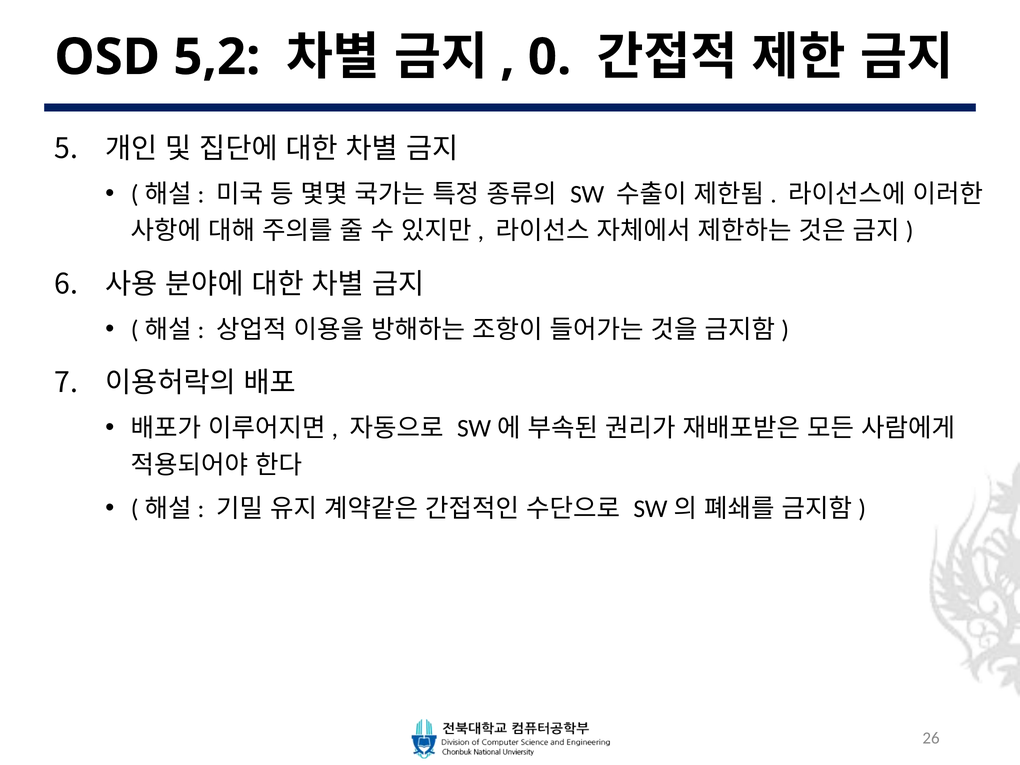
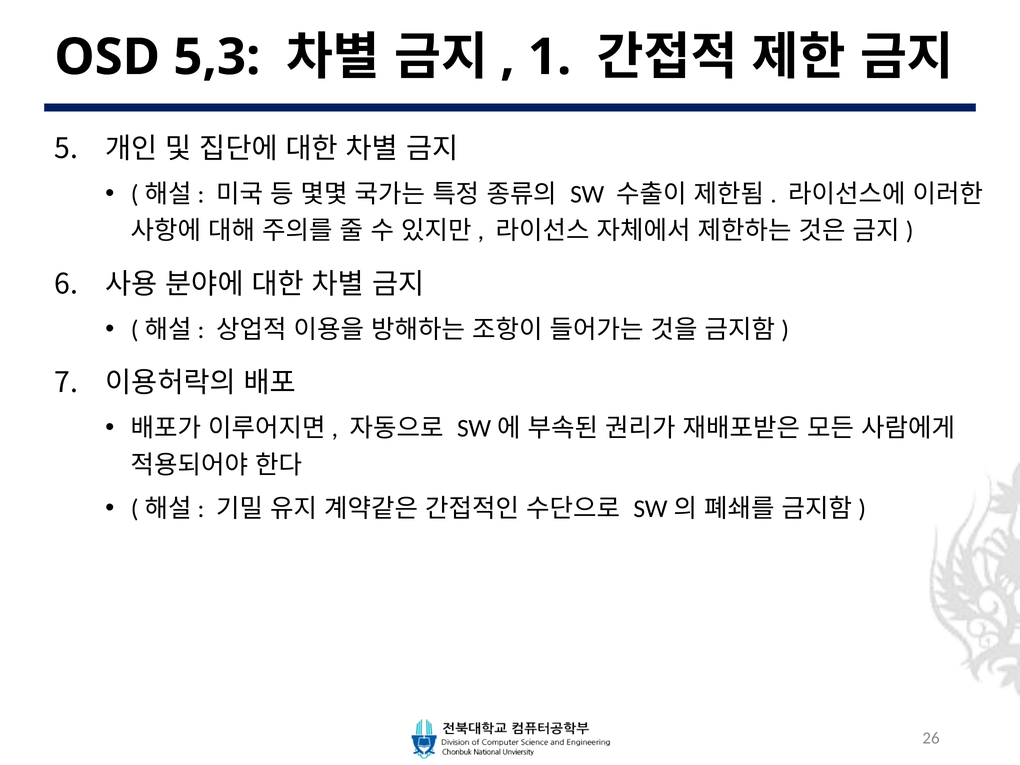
5,2: 5,2 -> 5,3
0: 0 -> 1
